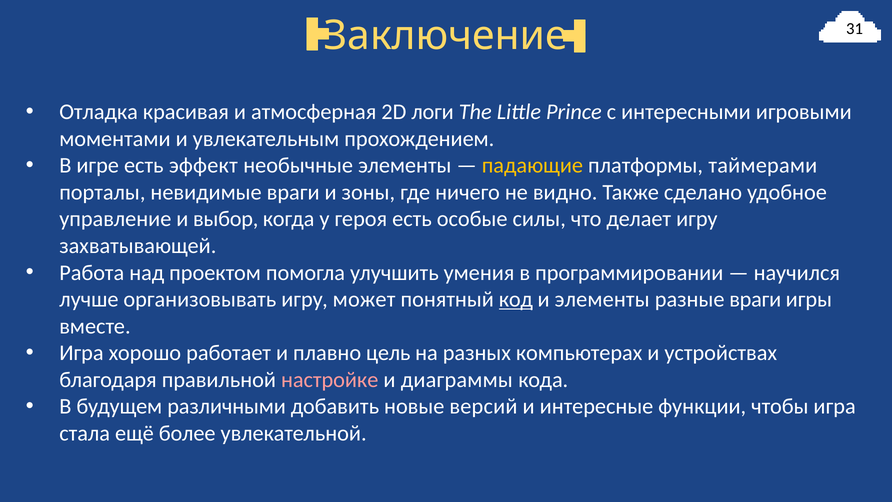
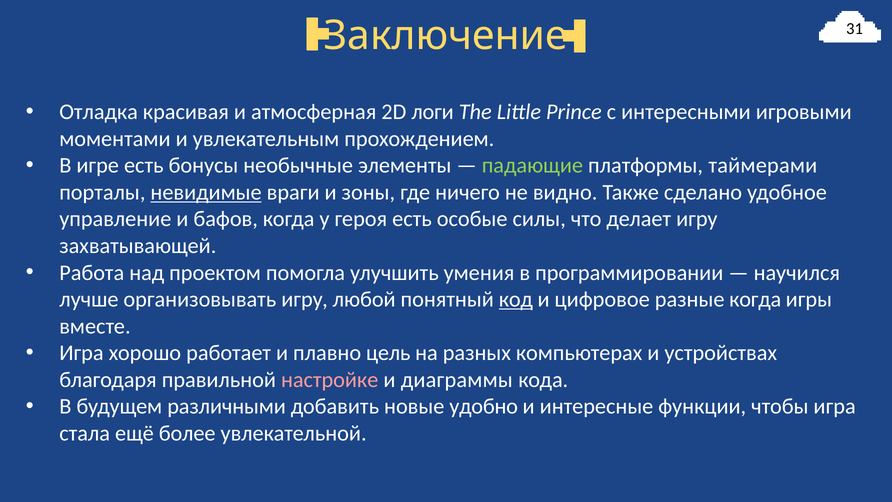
эффект: эффект -> бонусы
падающие colour: yellow -> light green
невидимые underline: none -> present
выбор: выбор -> бафов
может: может -> любой
и элементы: элементы -> цифровое
разные враги: враги -> когда
версий: версий -> удобно
